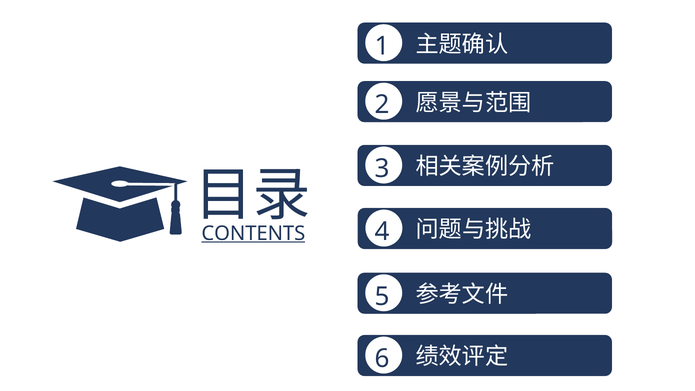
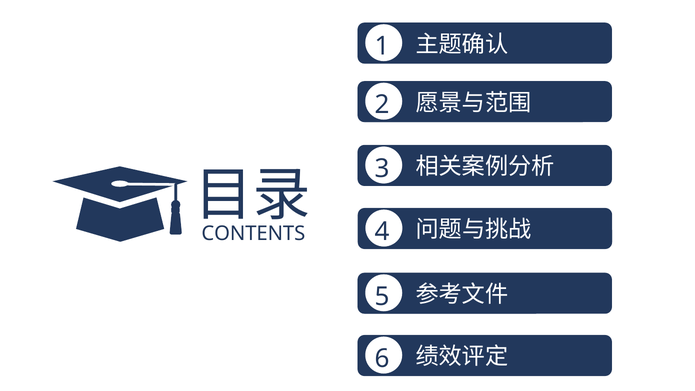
CONTENTS underline: present -> none
